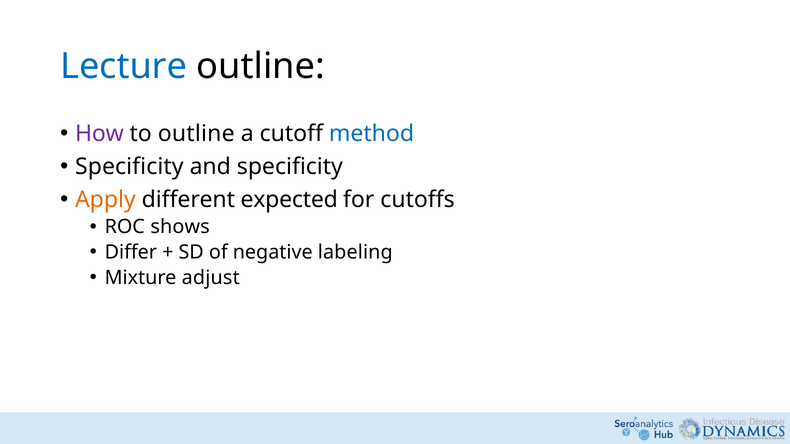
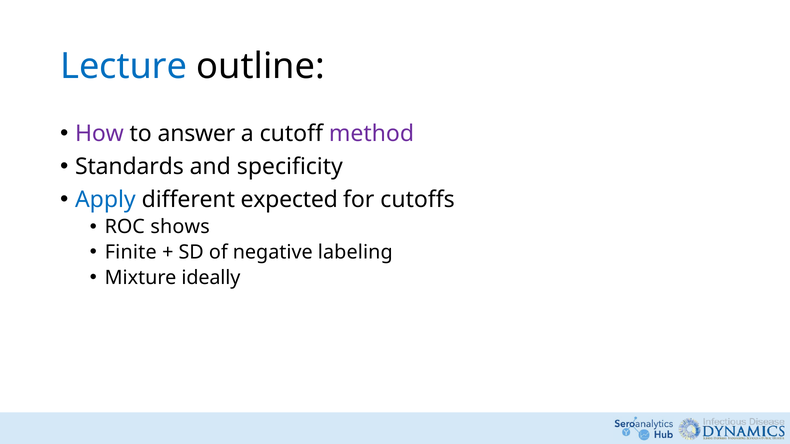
to outline: outline -> answer
method colour: blue -> purple
Specificity at (129, 167): Specificity -> Standards
Apply colour: orange -> blue
Differ: Differ -> Finite
adjust: adjust -> ideally
